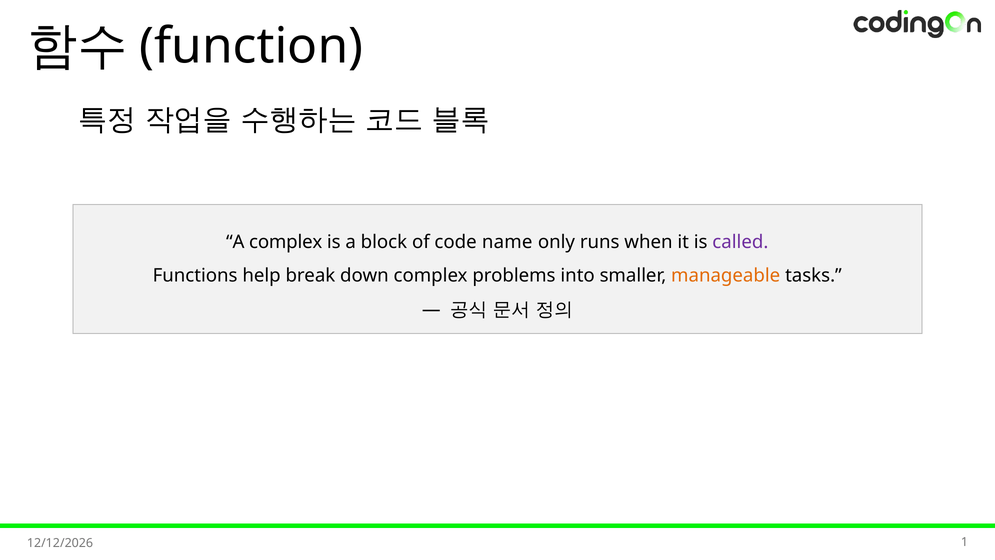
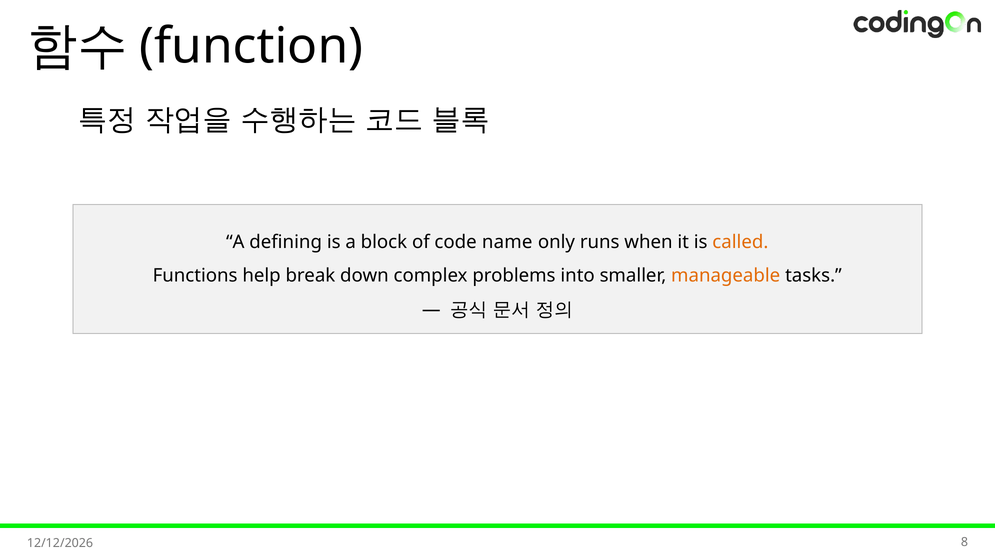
A complex: complex -> defining
called colour: purple -> orange
1: 1 -> 8
